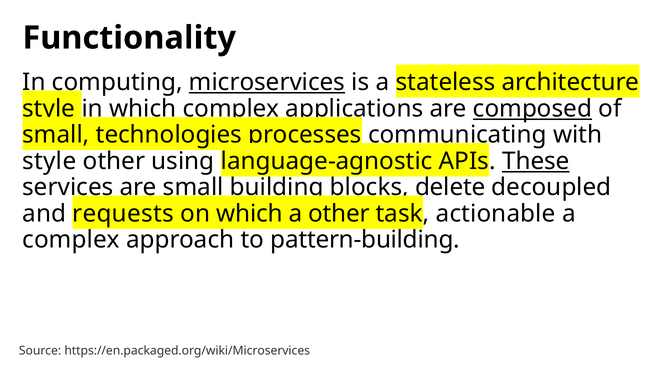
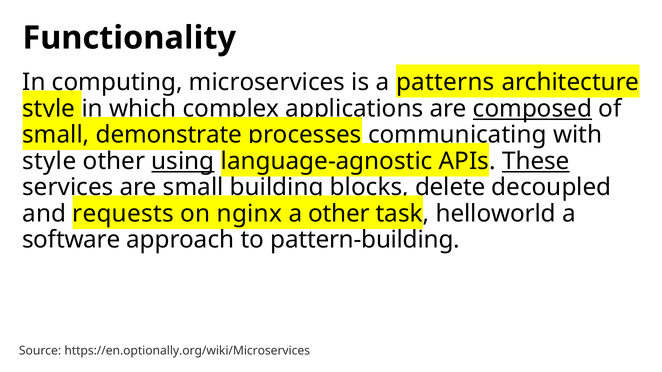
microservices underline: present -> none
stateless: stateless -> patterns
technologies: technologies -> demonstrate
using underline: none -> present
on which: which -> nginx
actionable: actionable -> helloworld
complex at (71, 240): complex -> software
https://en.packaged.org/wiki/Microservices: https://en.packaged.org/wiki/Microservices -> https://en.optionally.org/wiki/Microservices
